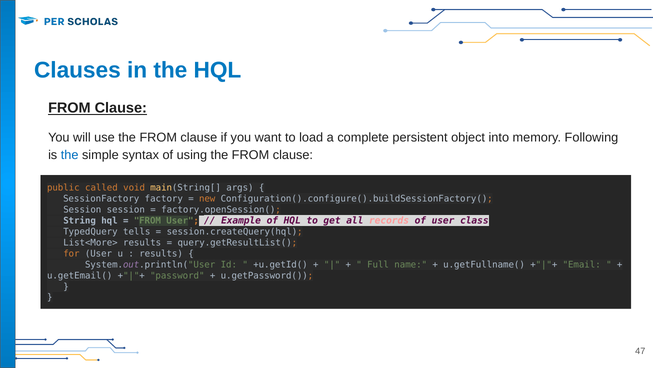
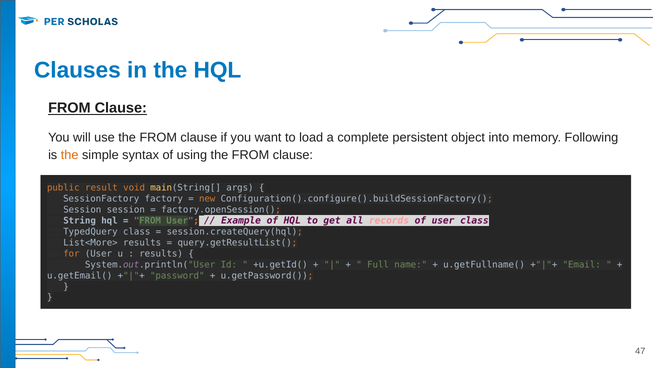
the at (70, 155) colour: blue -> orange
called: called -> result
TypedQuery tells: tells -> class
